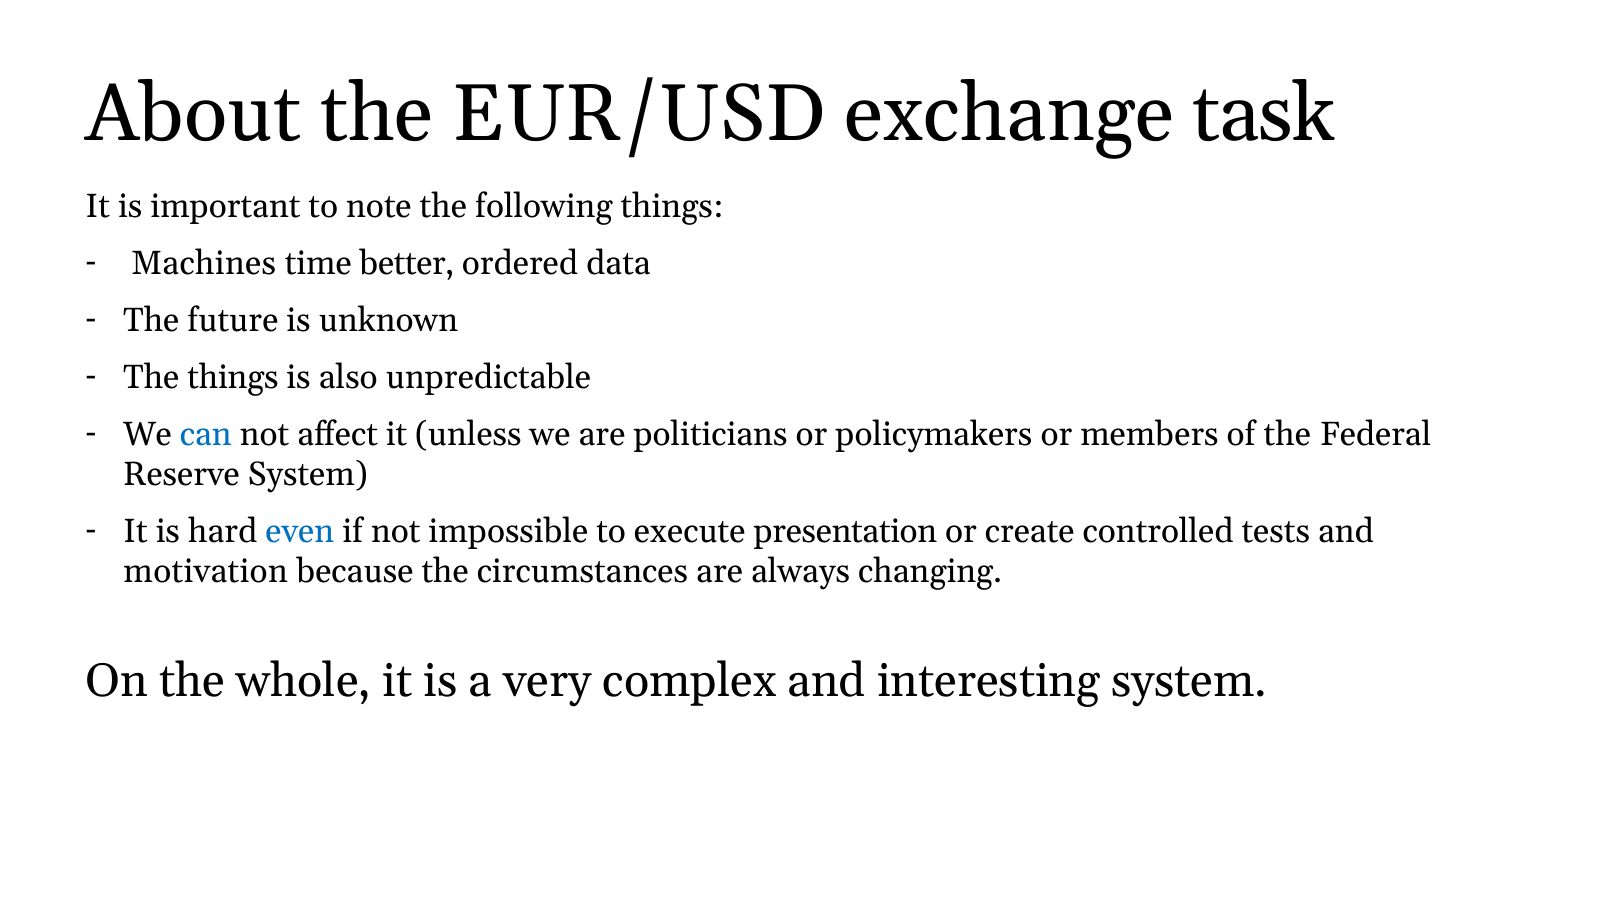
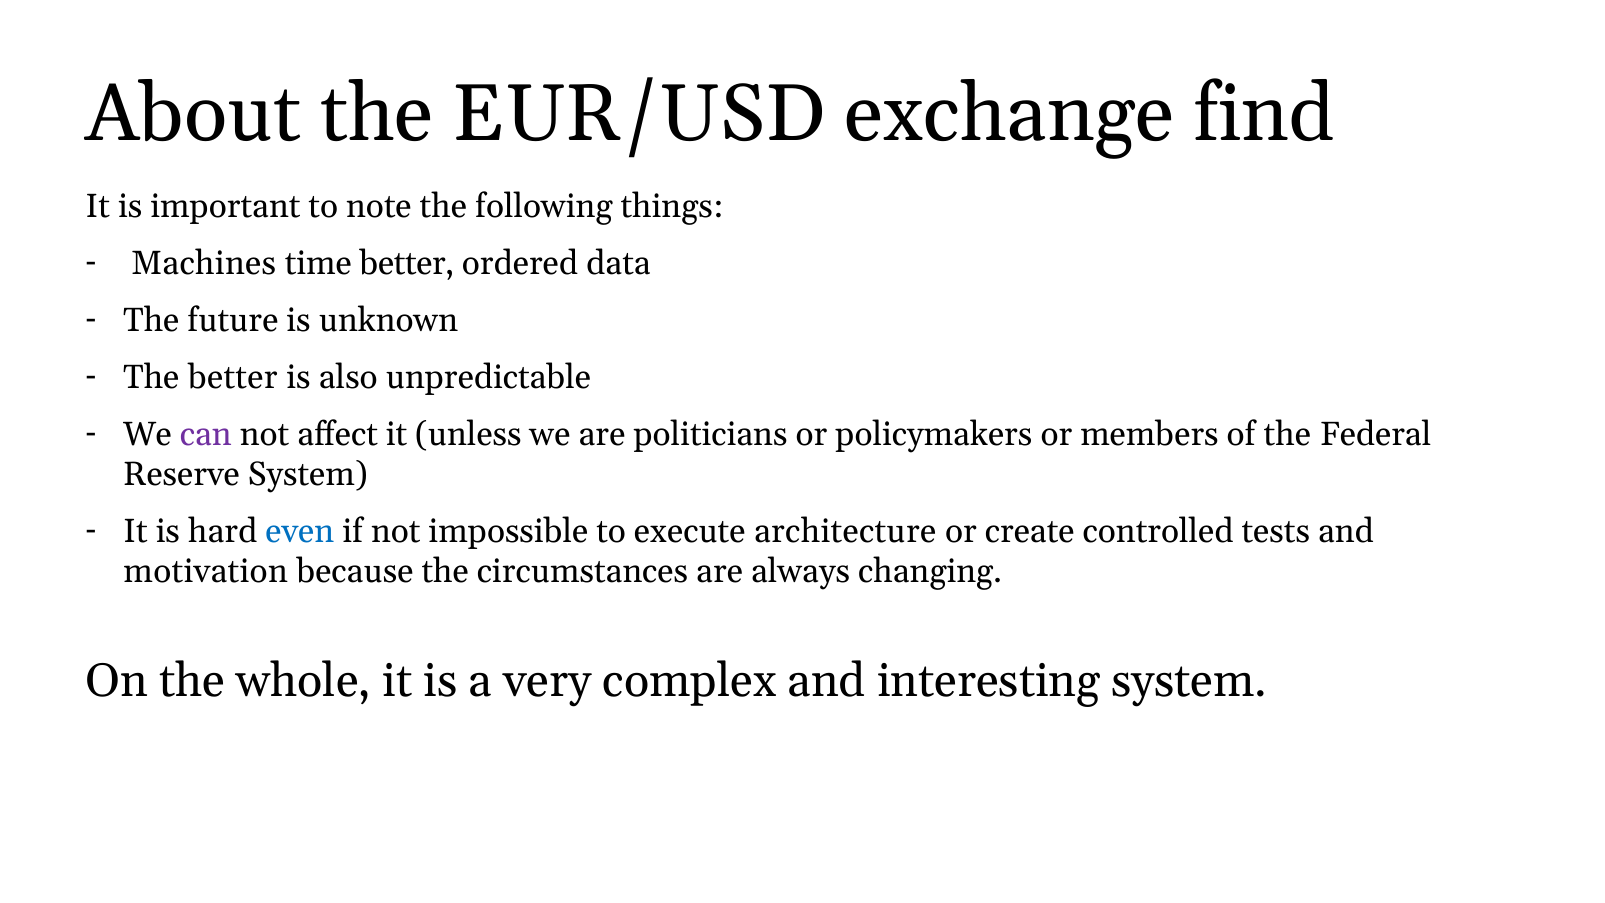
task: task -> find
The things: things -> better
can colour: blue -> purple
presentation: presentation -> architecture
